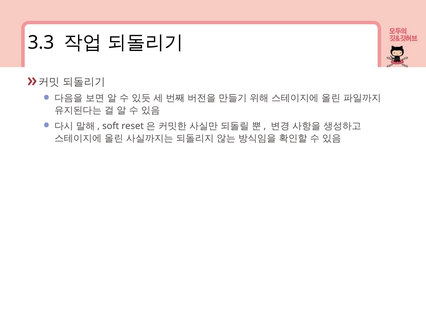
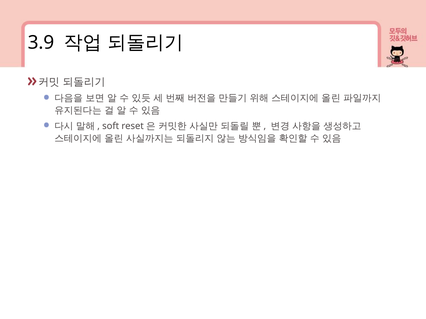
3.3: 3.3 -> 3.9
